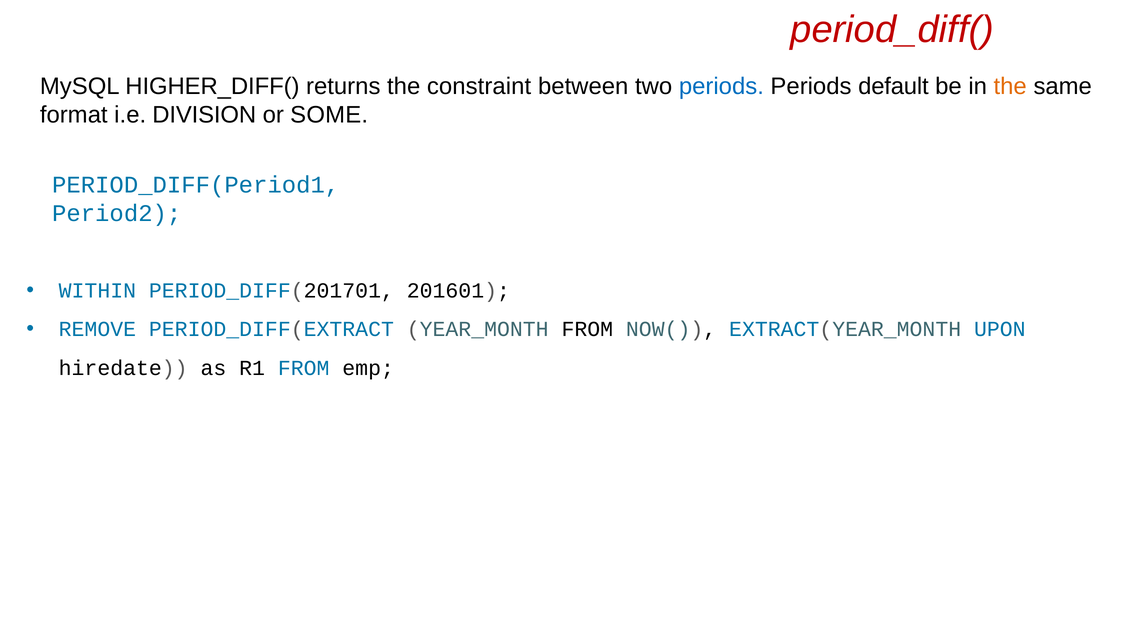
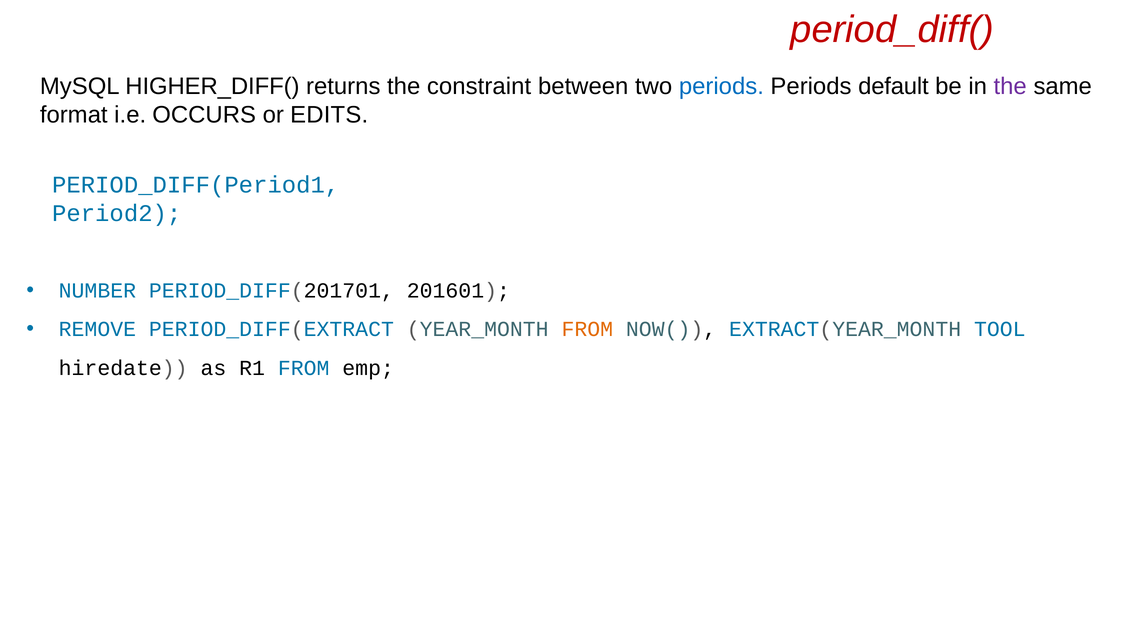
the at (1010, 86) colour: orange -> purple
DIVISION: DIVISION -> OCCURS
SOME: SOME -> EDITS
WITHIN: WITHIN -> NUMBER
FROM at (587, 330) colour: black -> orange
UPON: UPON -> TOOL
